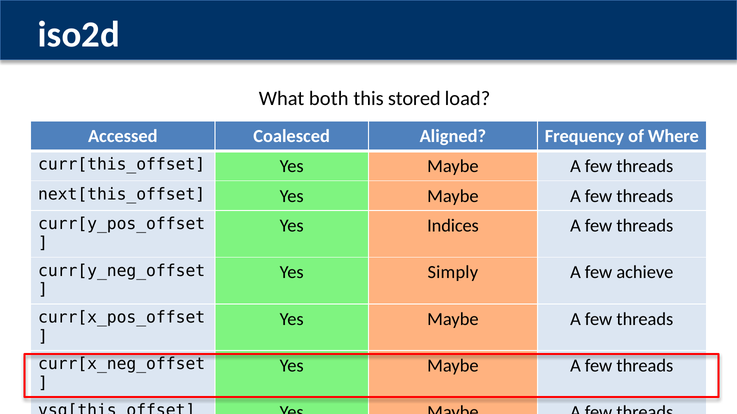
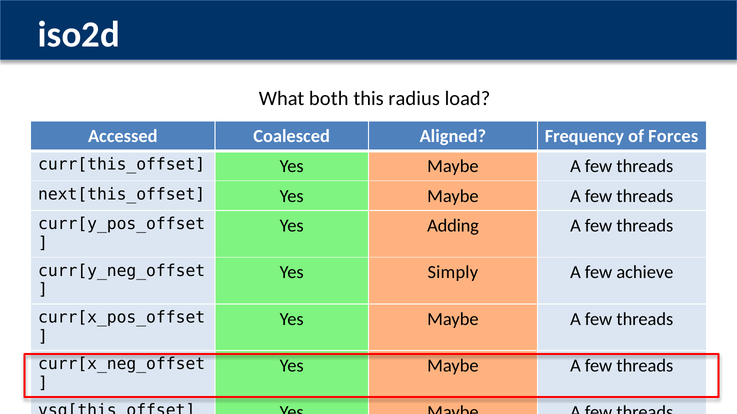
stored: stored -> radius
Where: Where -> Forces
Indices: Indices -> Adding
